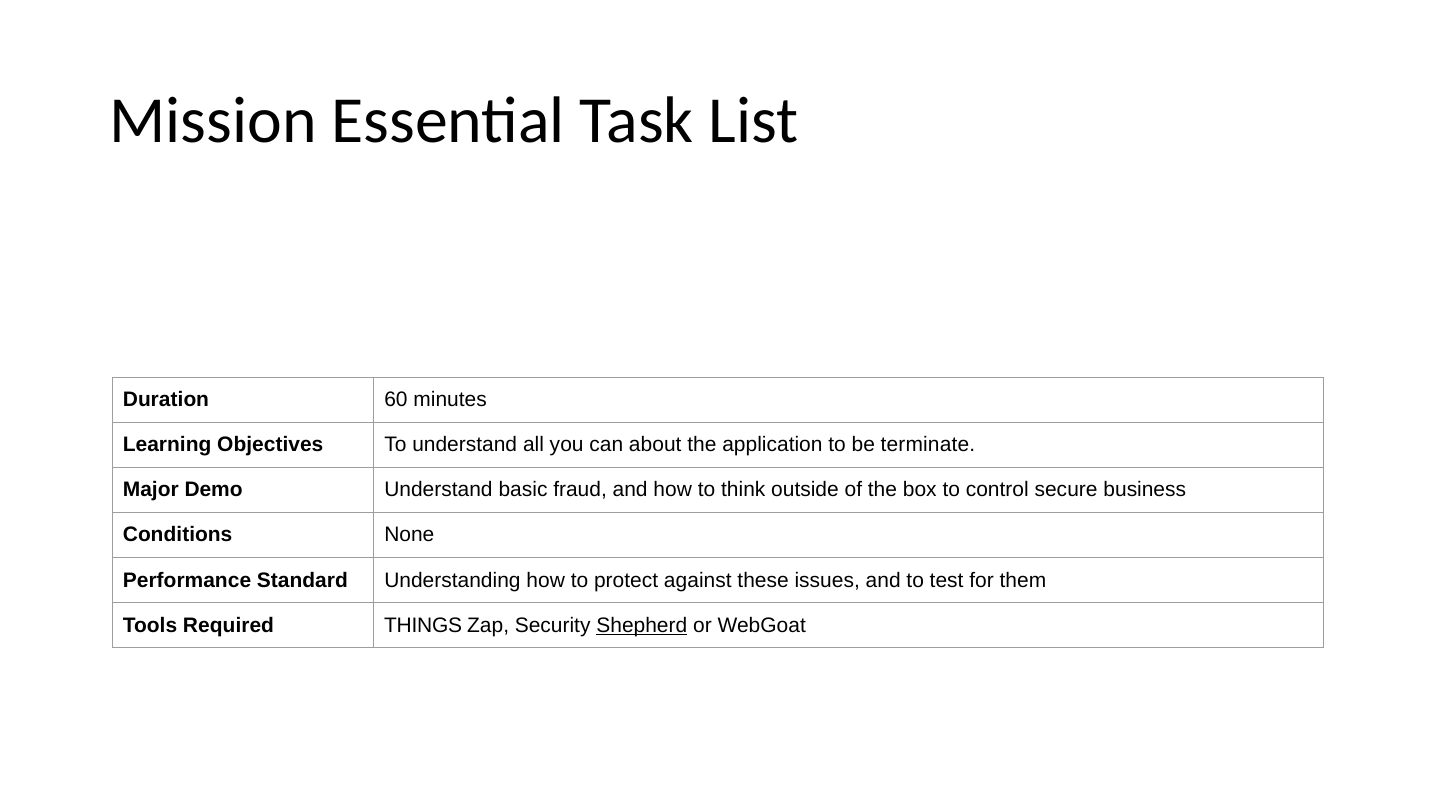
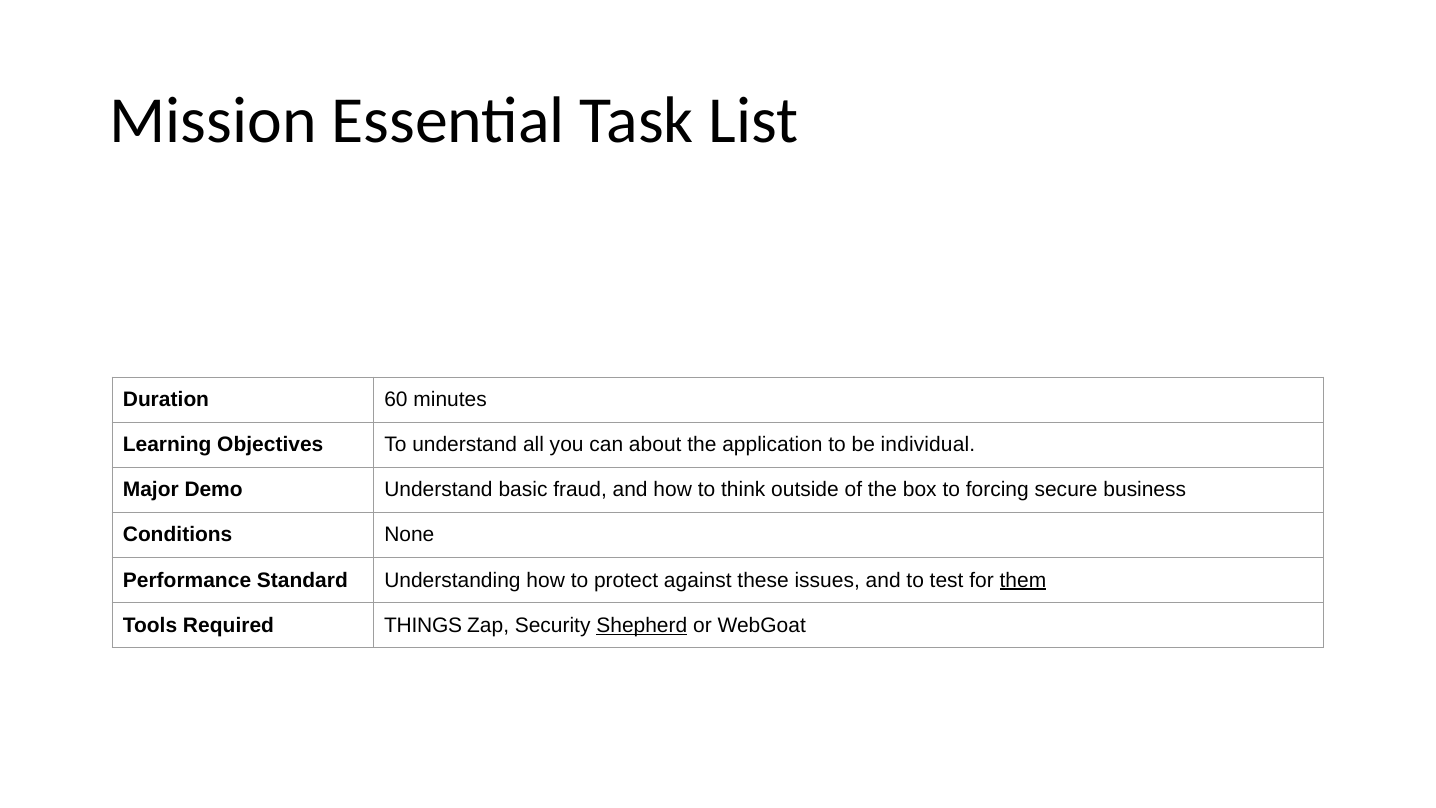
terminate: terminate -> individual
control: control -> forcing
them underline: none -> present
